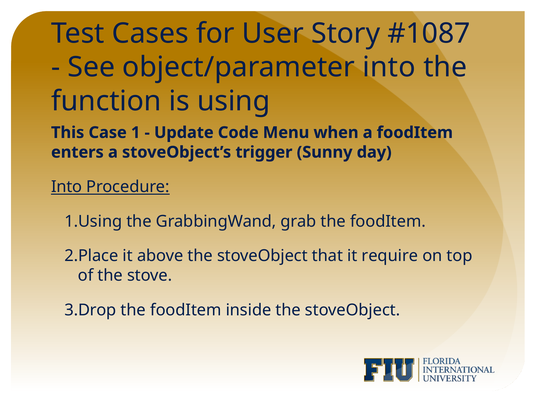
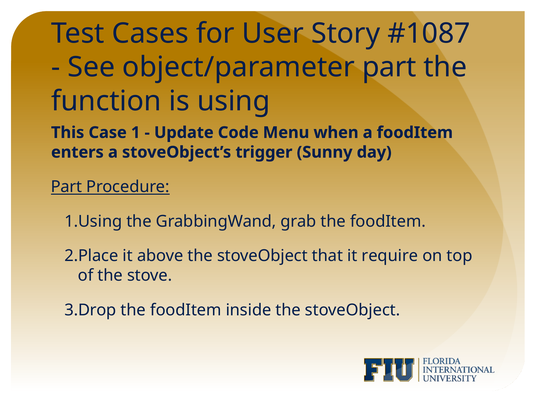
object/parameter into: into -> part
Into at (67, 187): Into -> Part
